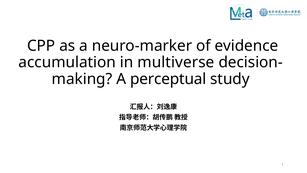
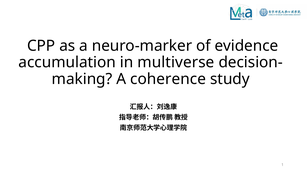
perceptual: perceptual -> coherence
